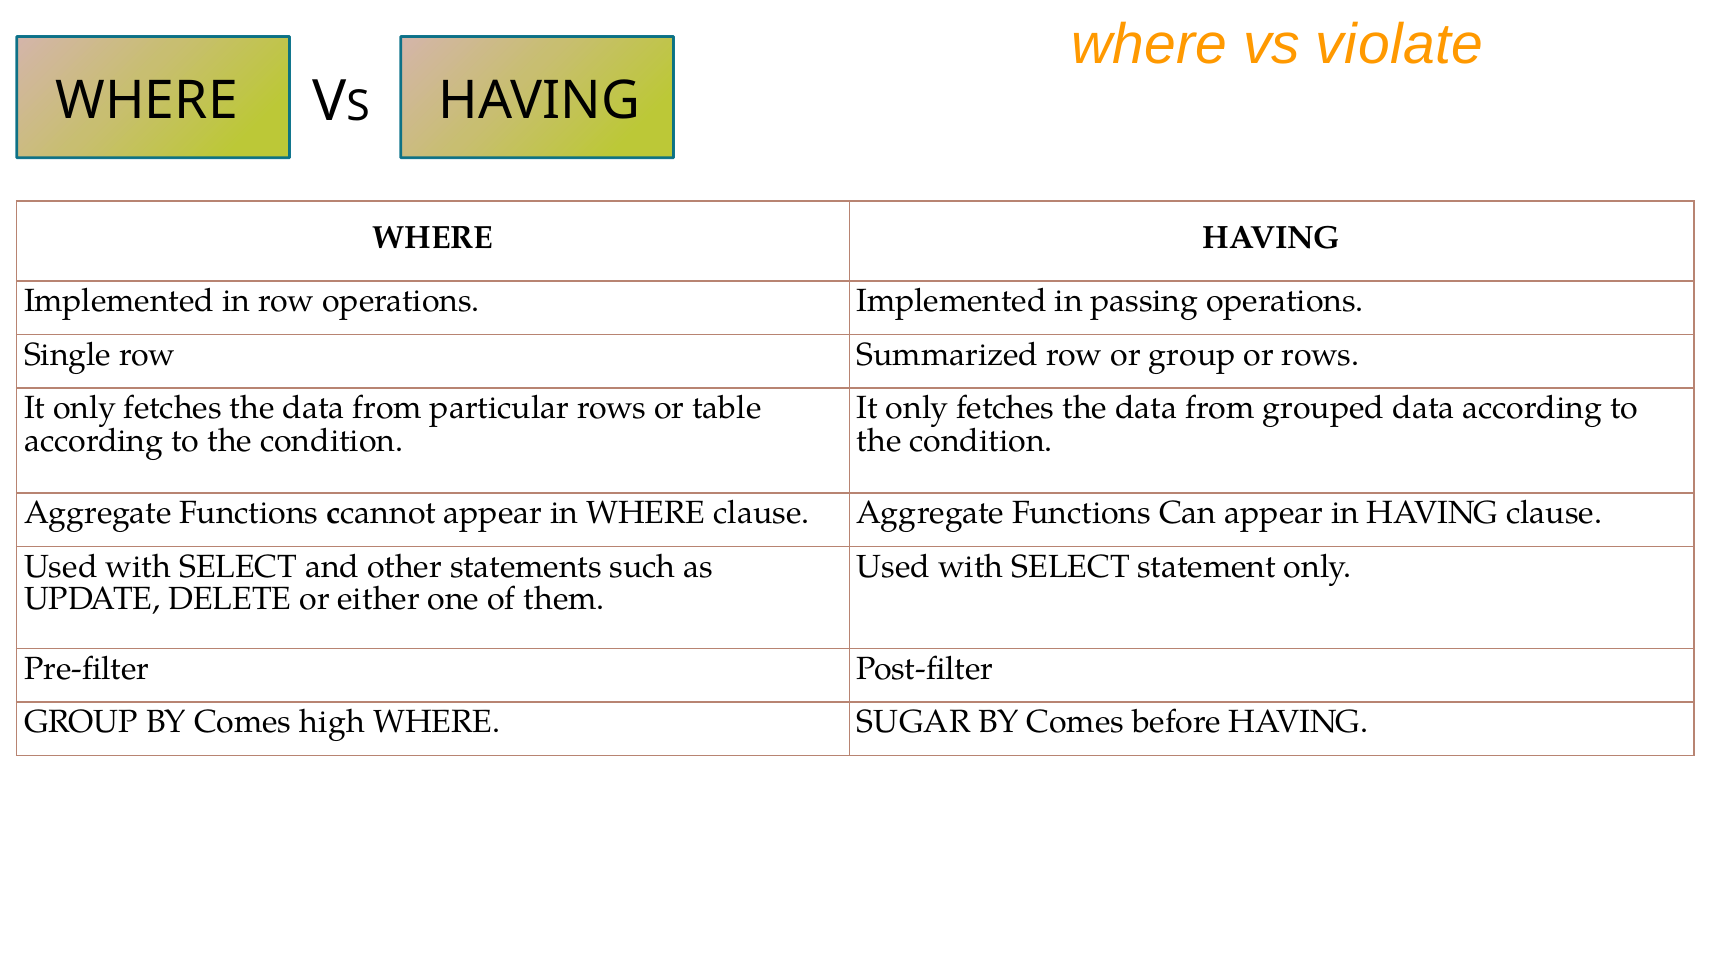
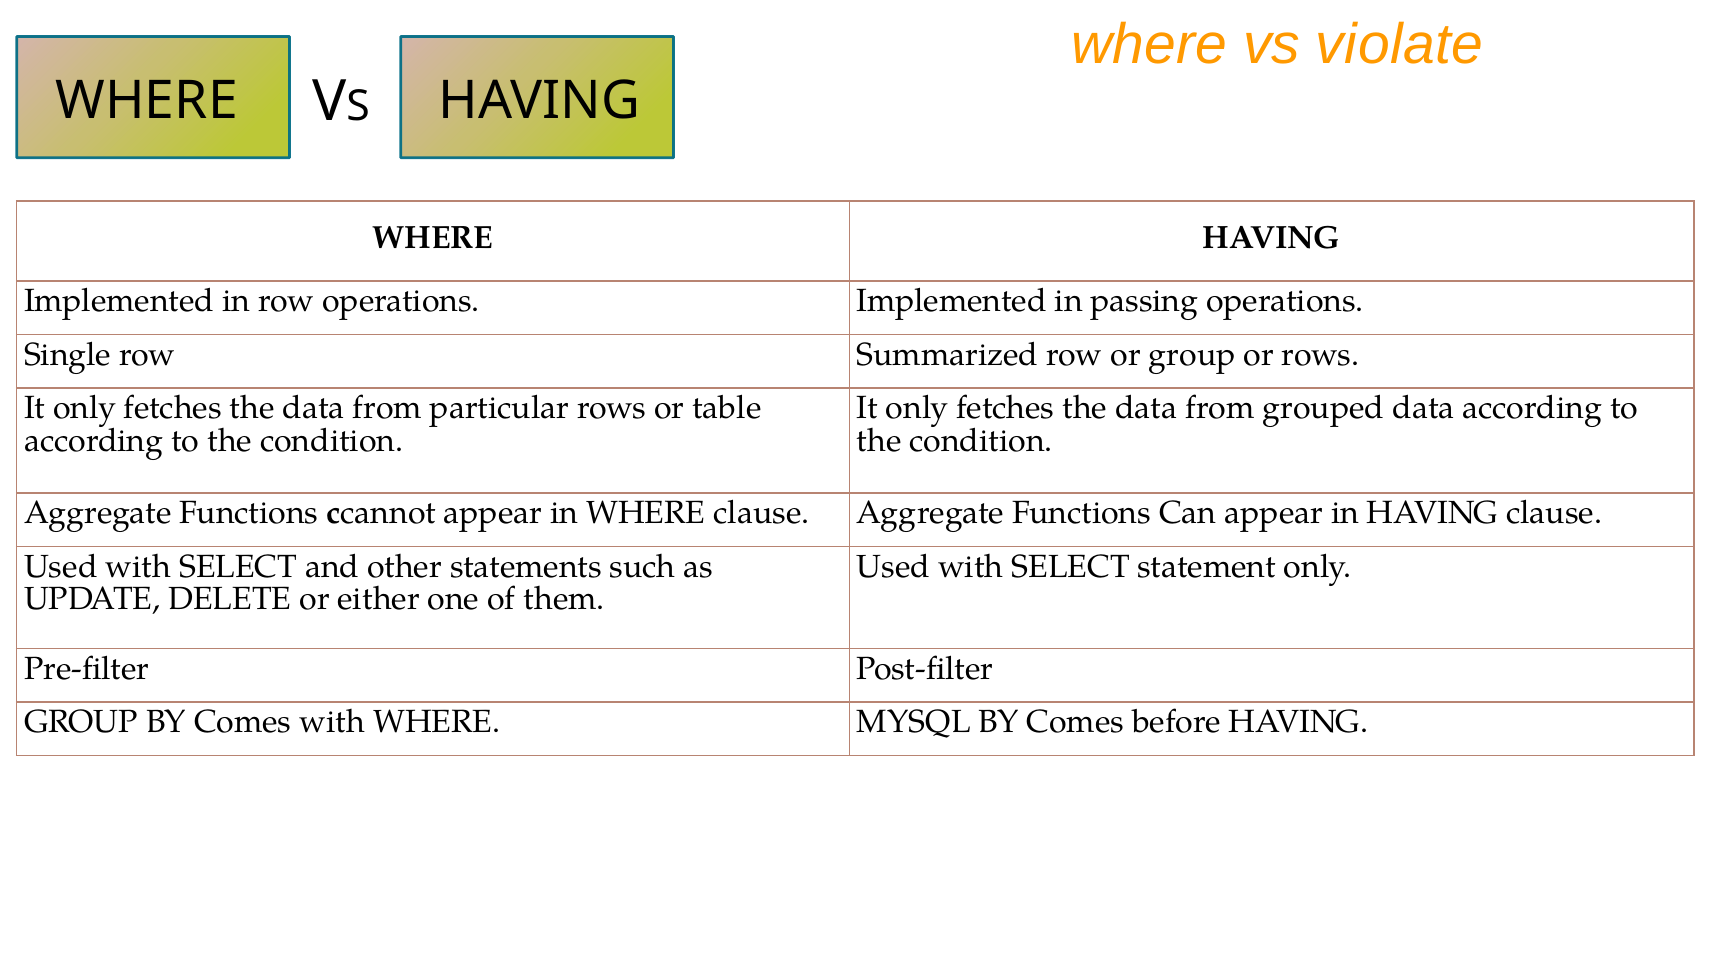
Comes high: high -> with
SUGAR: SUGAR -> MYSQL
